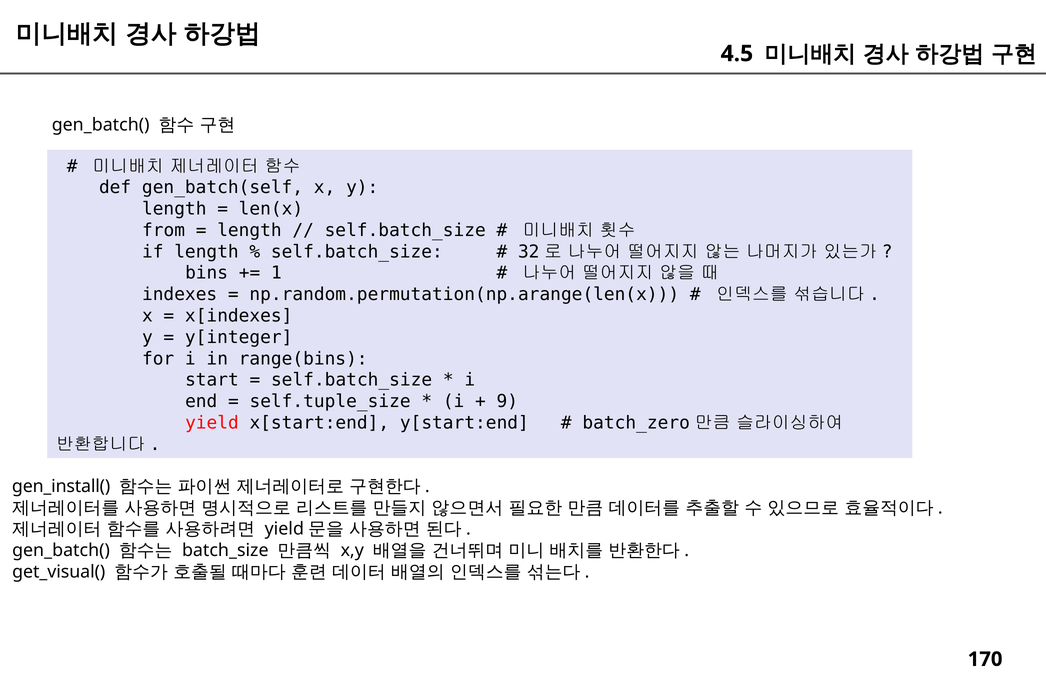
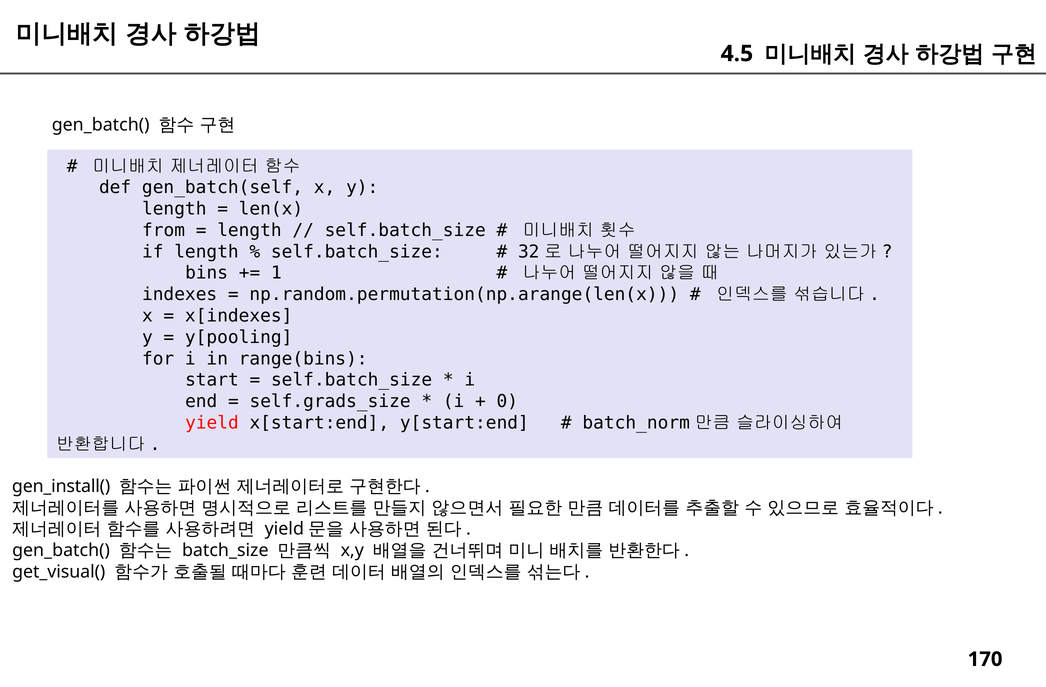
y[integer: y[integer -> y[pooling
self.tuple_size: self.tuple_size -> self.grads_size
9: 9 -> 0
batch_zero: batch_zero -> batch_norm
